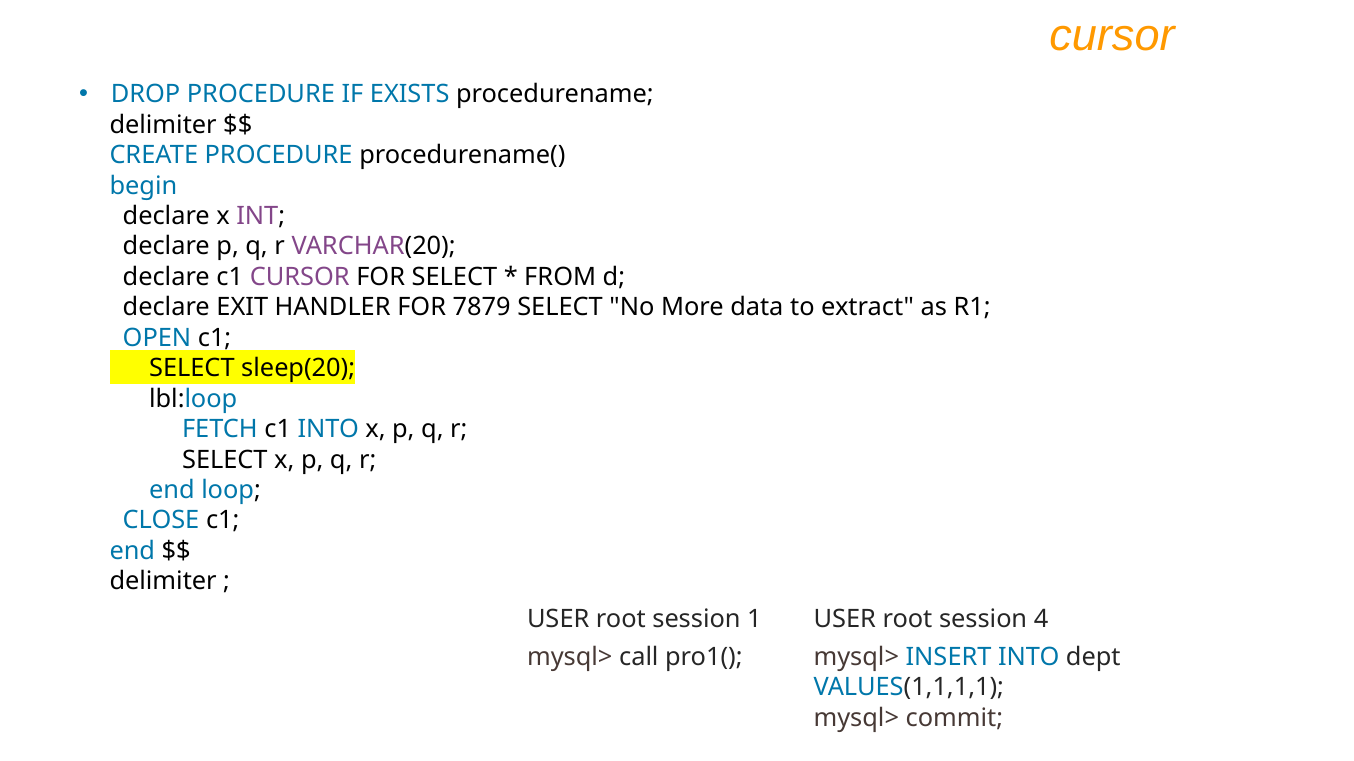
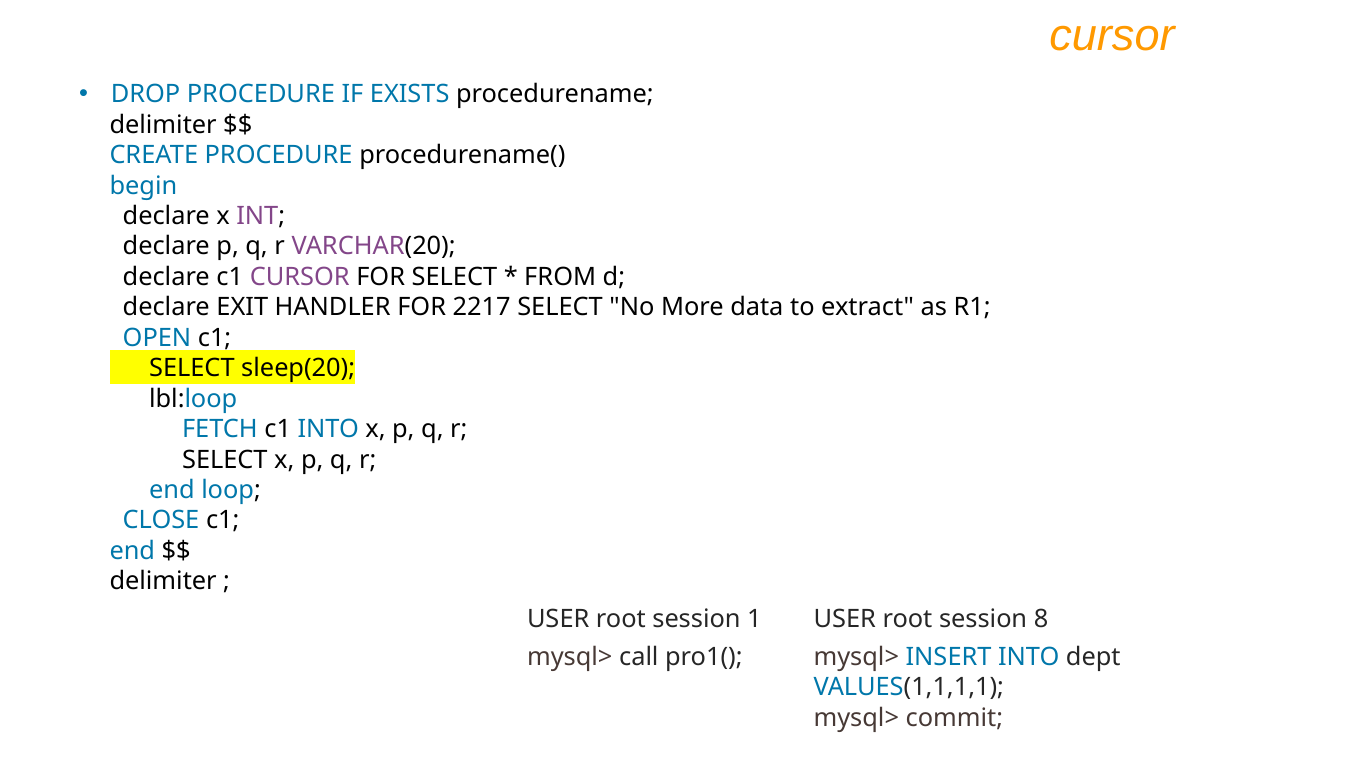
7879: 7879 -> 2217
4: 4 -> 8
